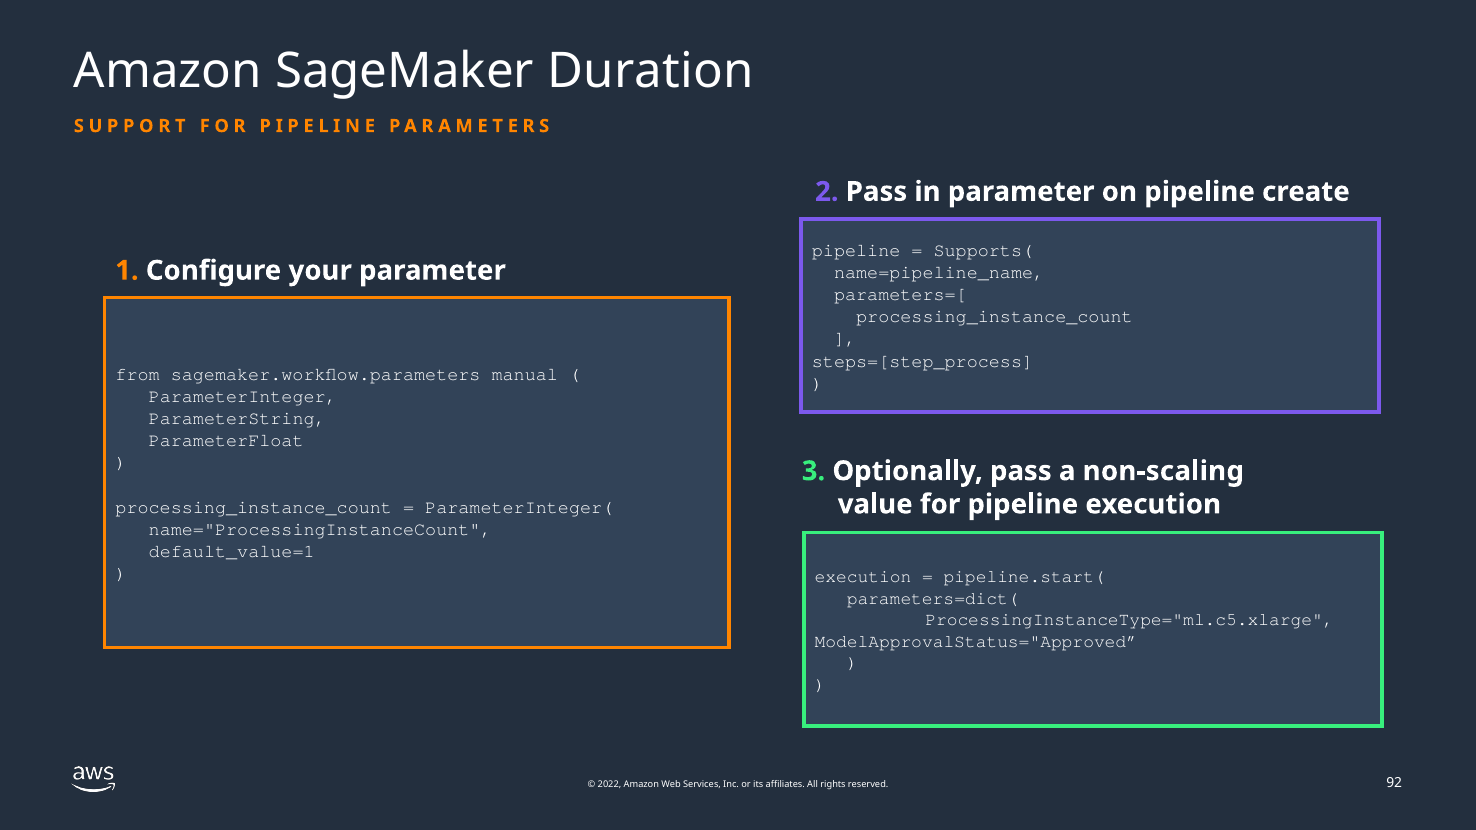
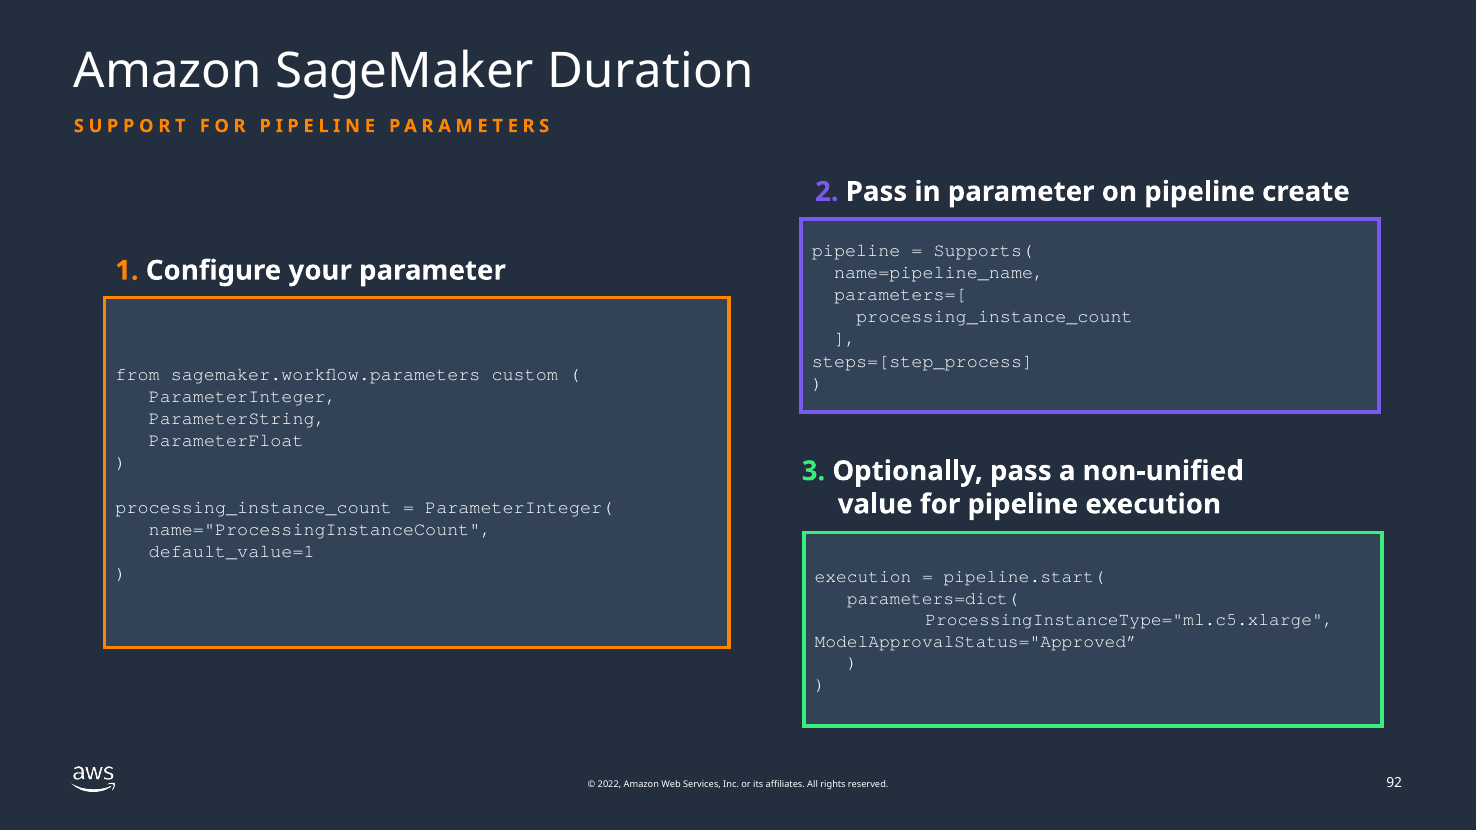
manual: manual -> custom
non-scaling: non-scaling -> non-unified
